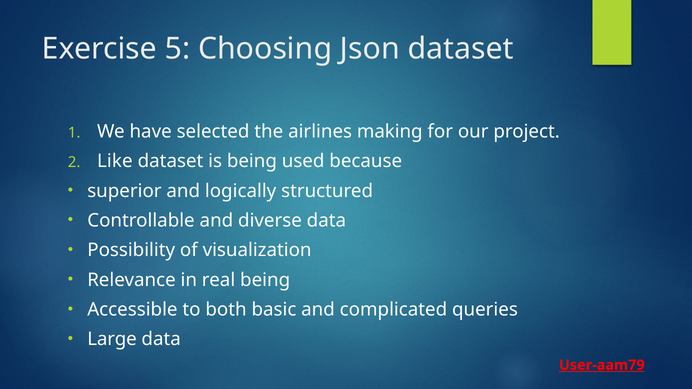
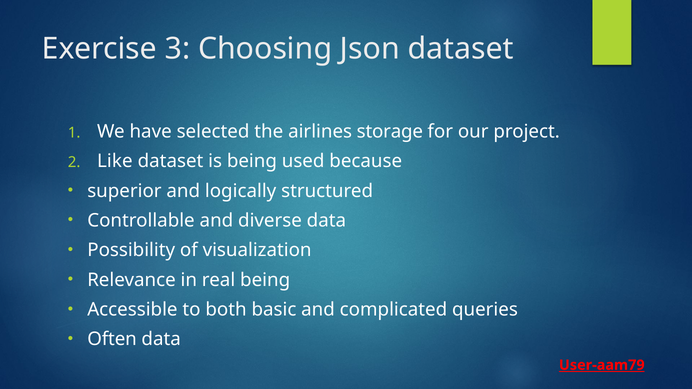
5: 5 -> 3
making: making -> storage
Large: Large -> Often
